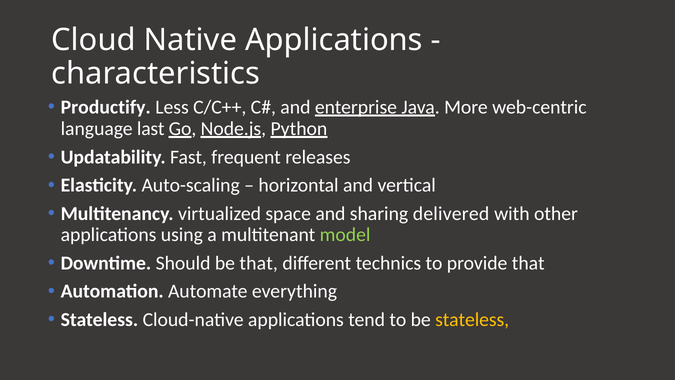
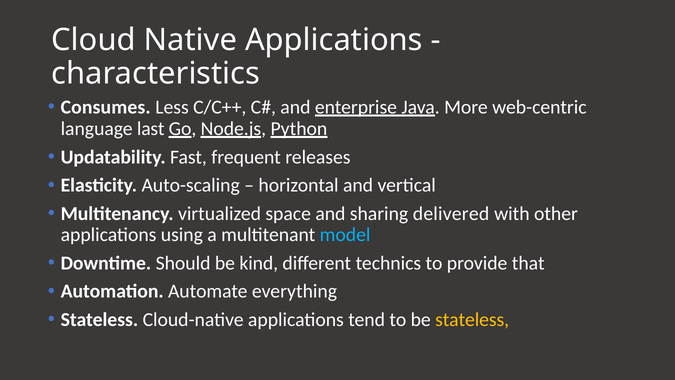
Productify: Productify -> Consumes
model colour: light green -> light blue
be that: that -> kind
